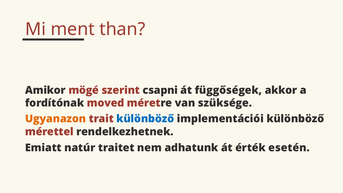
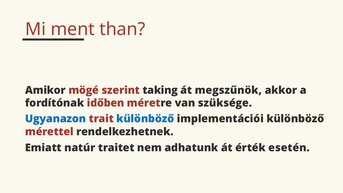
csapni: csapni -> taking
függőségek: függőségek -> megszűnök
moved: moved -> időben
Ugyanazon colour: orange -> blue
